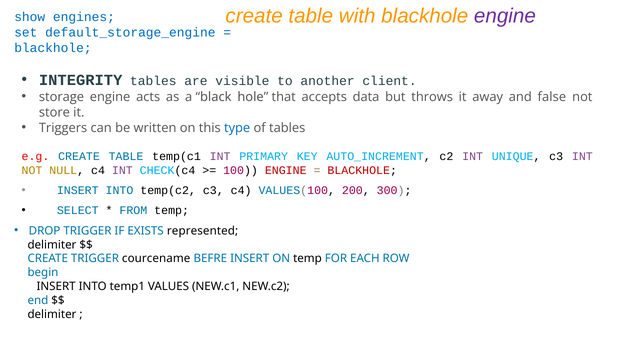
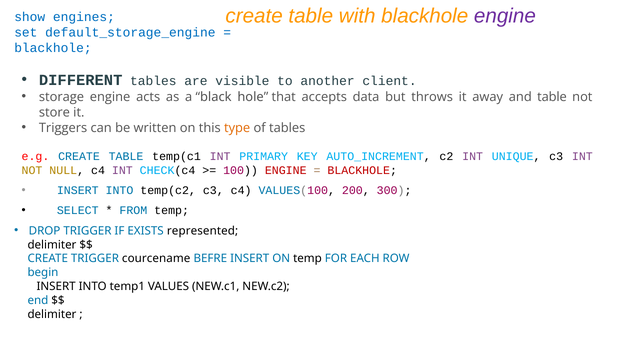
INTEGRITY: INTEGRITY -> DIFFERENT
and false: false -> table
type colour: blue -> orange
